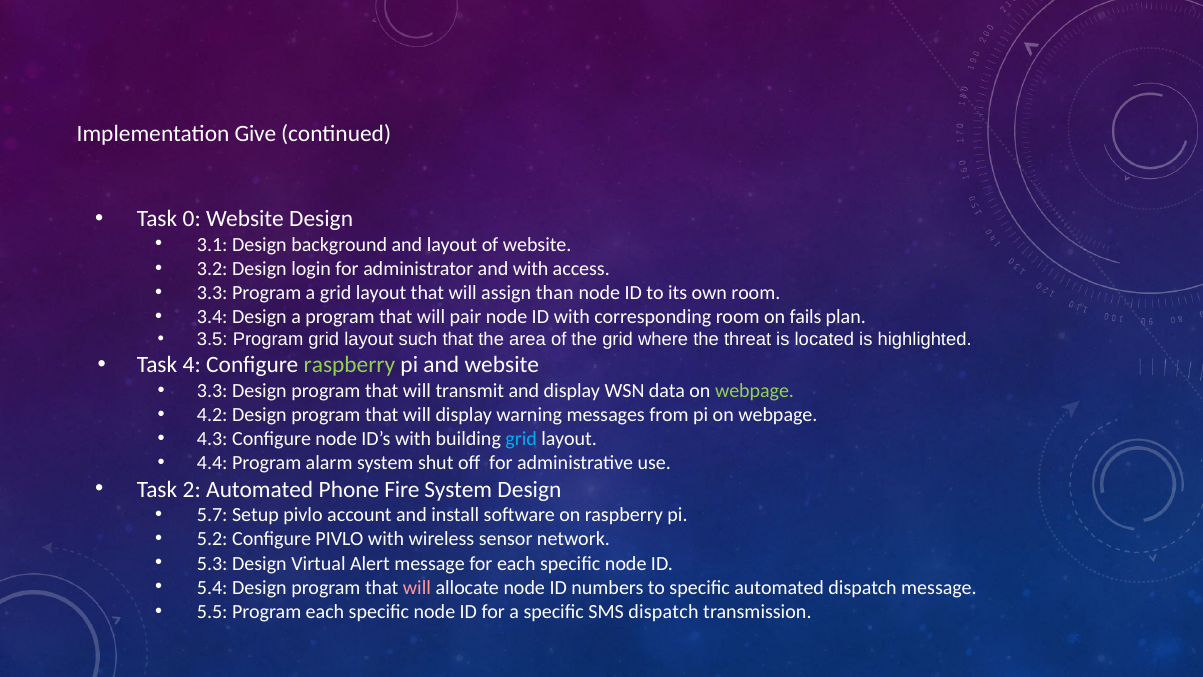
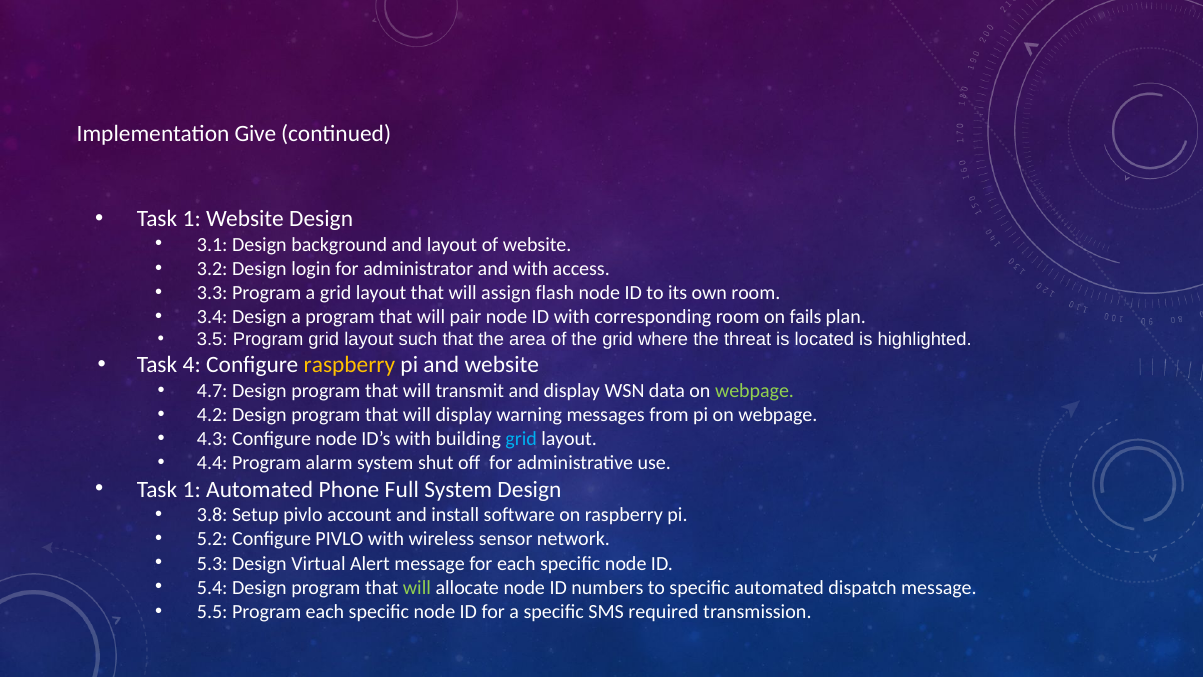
0 at (192, 218): 0 -> 1
than: than -> flash
raspberry at (349, 365) colour: light green -> yellow
3.3 at (212, 391): 3.3 -> 4.7
2 at (192, 489): 2 -> 1
Fire: Fire -> Full
5.7: 5.7 -> 3.8
will at (417, 587) colour: pink -> light green
SMS dispatch: dispatch -> required
